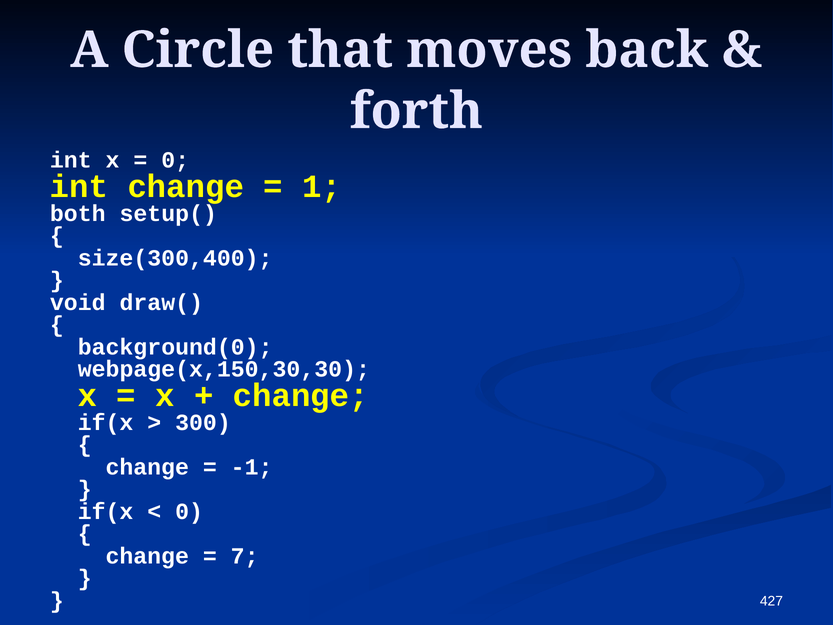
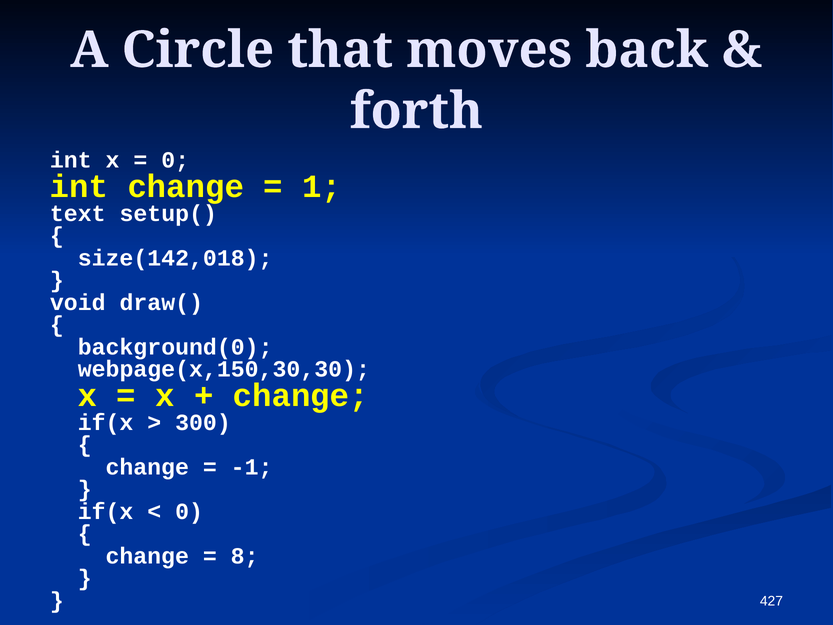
both: both -> text
size(300,400: size(300,400 -> size(142,018
7: 7 -> 8
